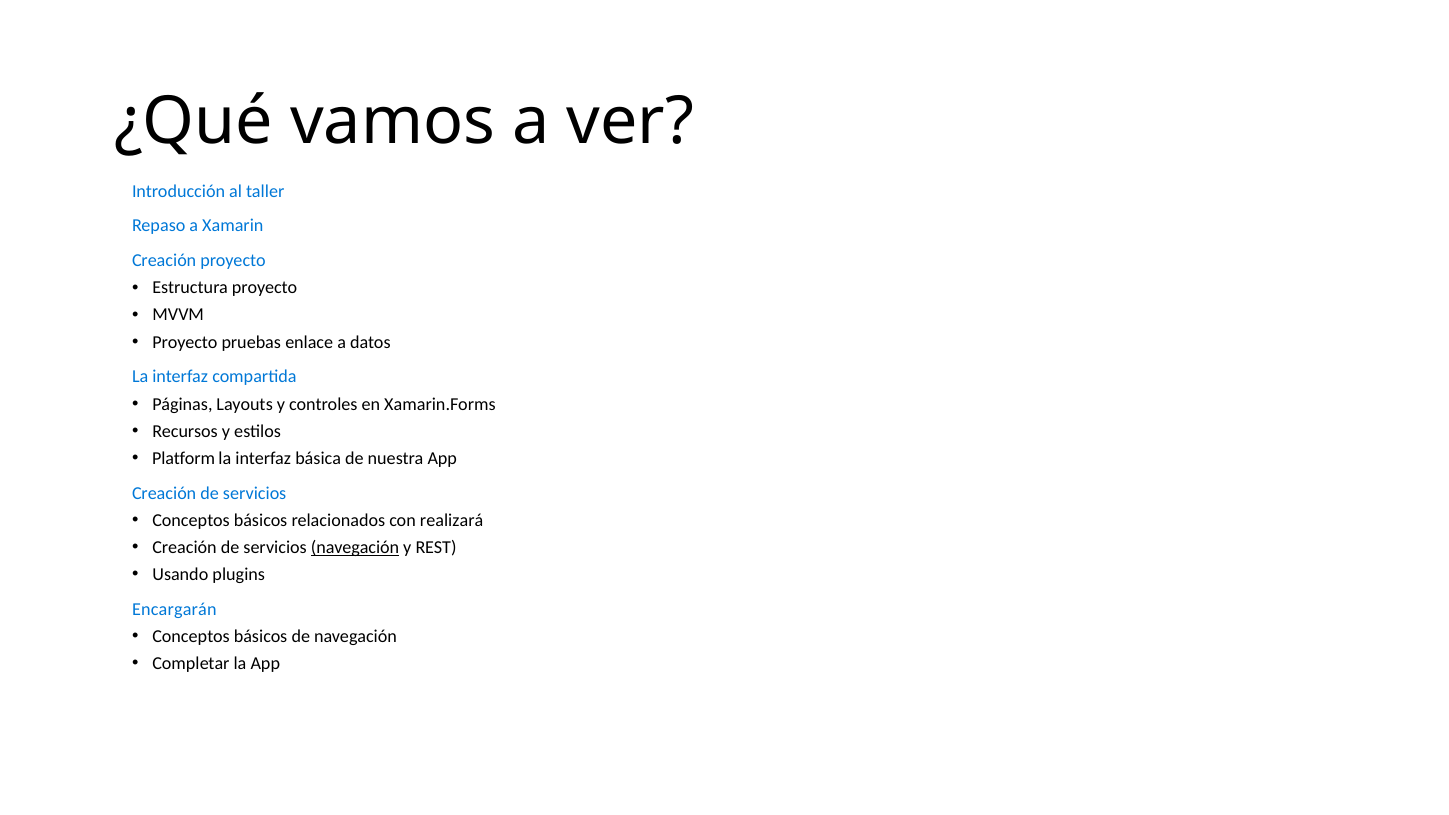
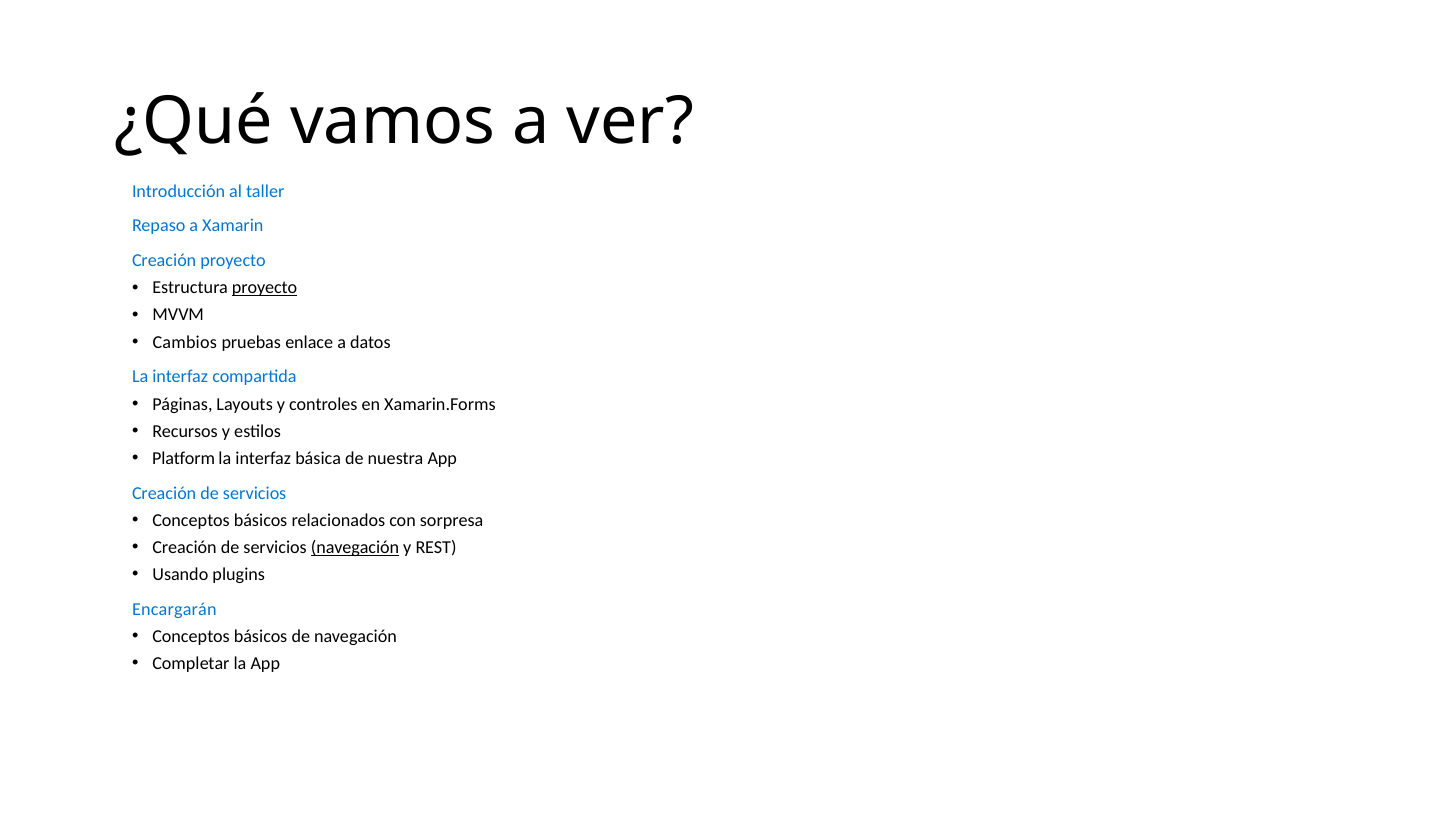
proyecto at (265, 288) underline: none -> present
Proyecto at (185, 342): Proyecto -> Cambios
realizará: realizará -> sorpresa
